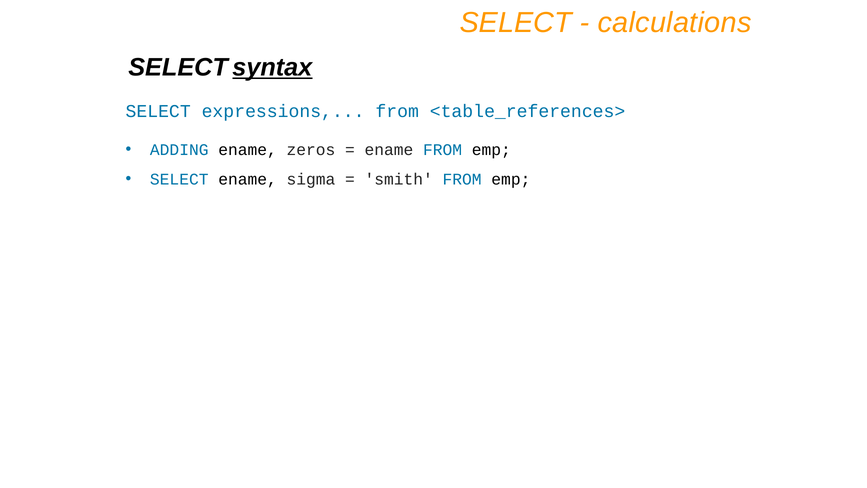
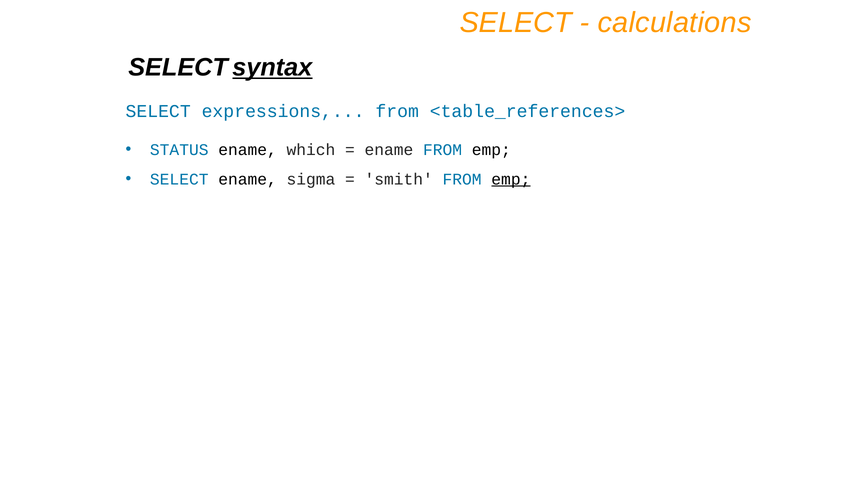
ADDING: ADDING -> STATUS
zeros: zeros -> which
emp at (511, 179) underline: none -> present
